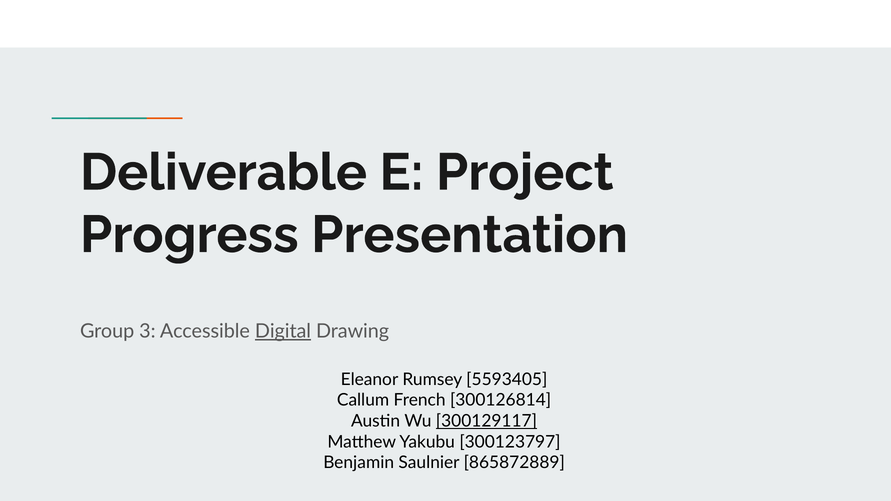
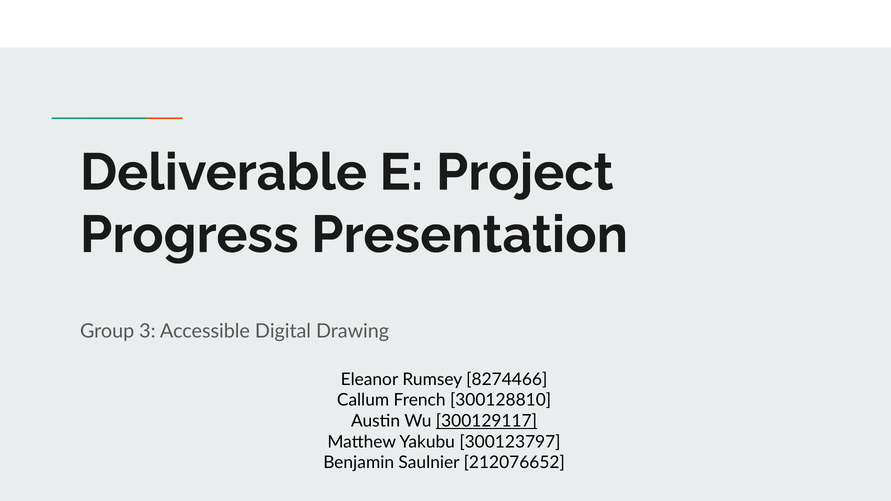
Digital underline: present -> none
5593405: 5593405 -> 8274466
300126814: 300126814 -> 300128810
865872889: 865872889 -> 212076652
